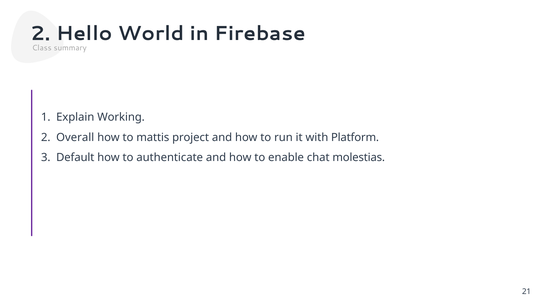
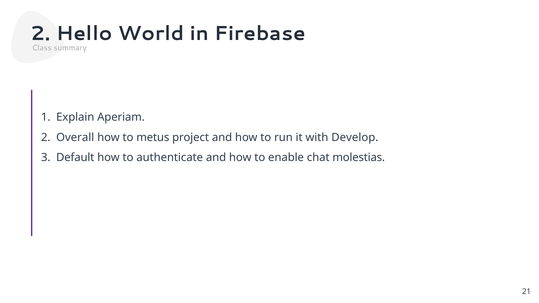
Working: Working -> Aperiam
mattis: mattis -> metus
Platform: Platform -> Develop
